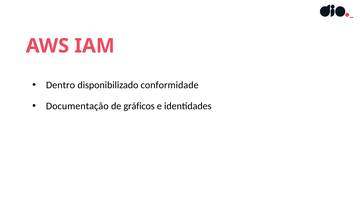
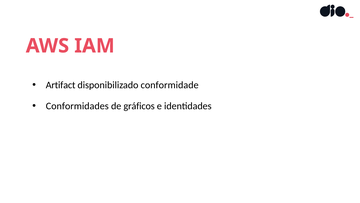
Dentro: Dentro -> Artifact
Documentação: Documentação -> Conformidades
